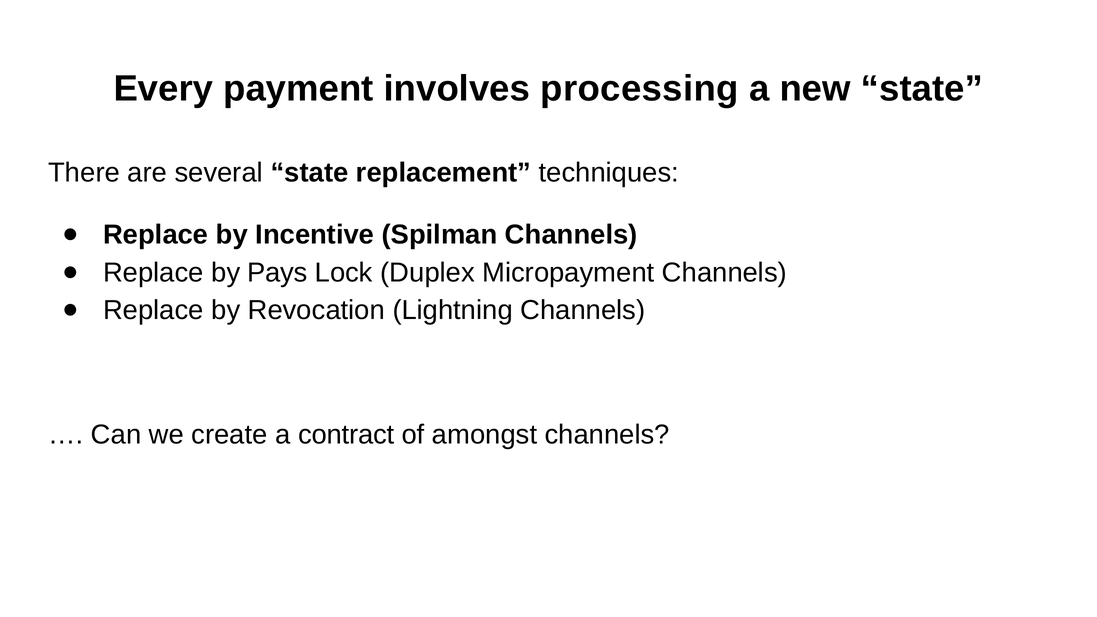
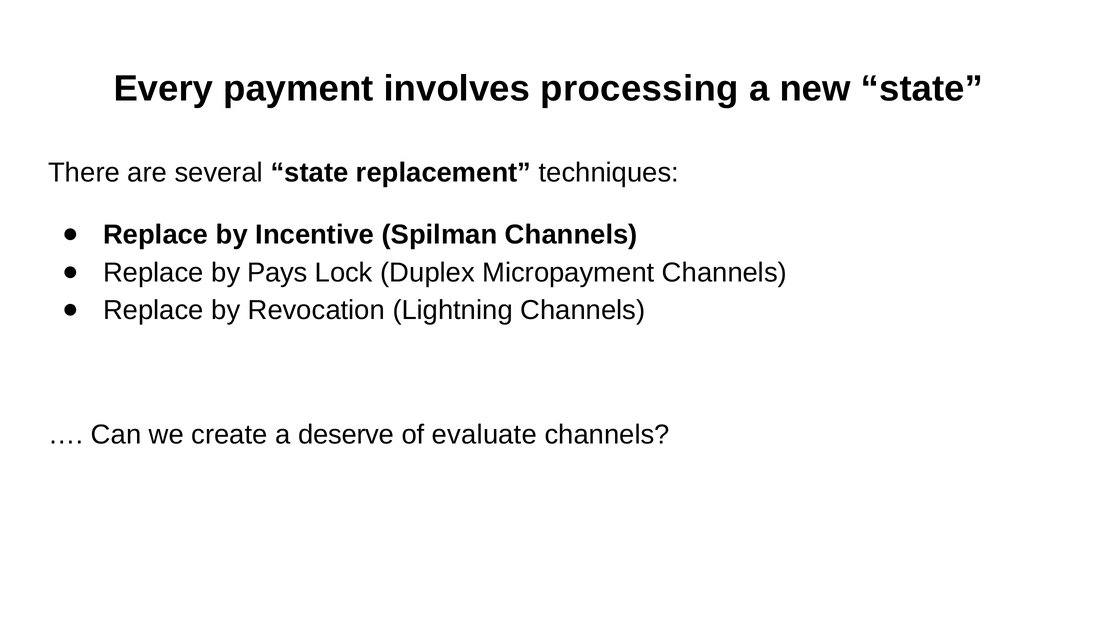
contract: contract -> deserve
amongst: amongst -> evaluate
